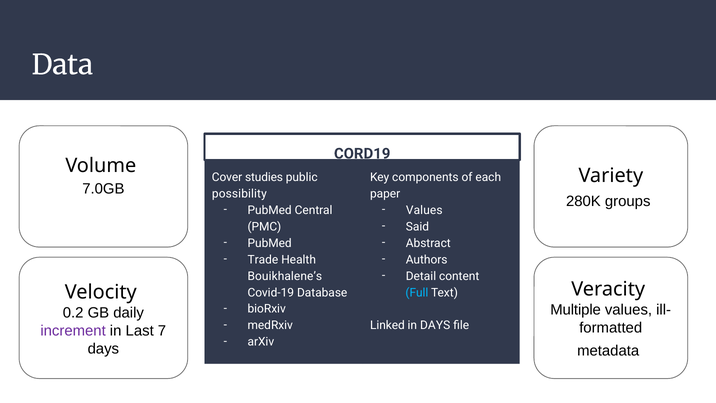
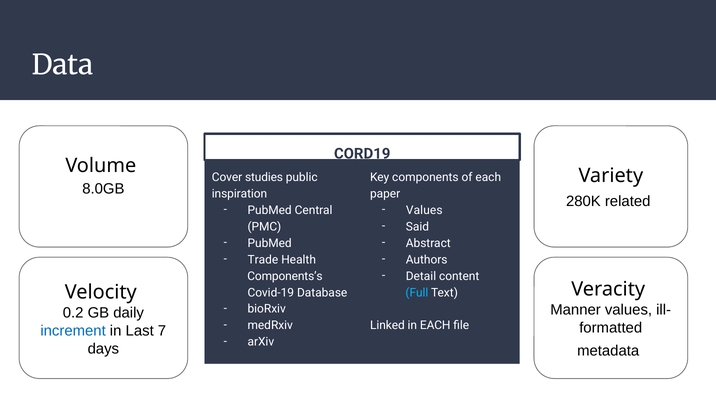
7.0GB: 7.0GB -> 8.0GB
possibility: possibility -> inspiration
groups: groups -> related
Bouikhalene’s: Bouikhalene’s -> Components’s
Multiple: Multiple -> Manner
in DAYS: DAYS -> EACH
increment colour: purple -> blue
